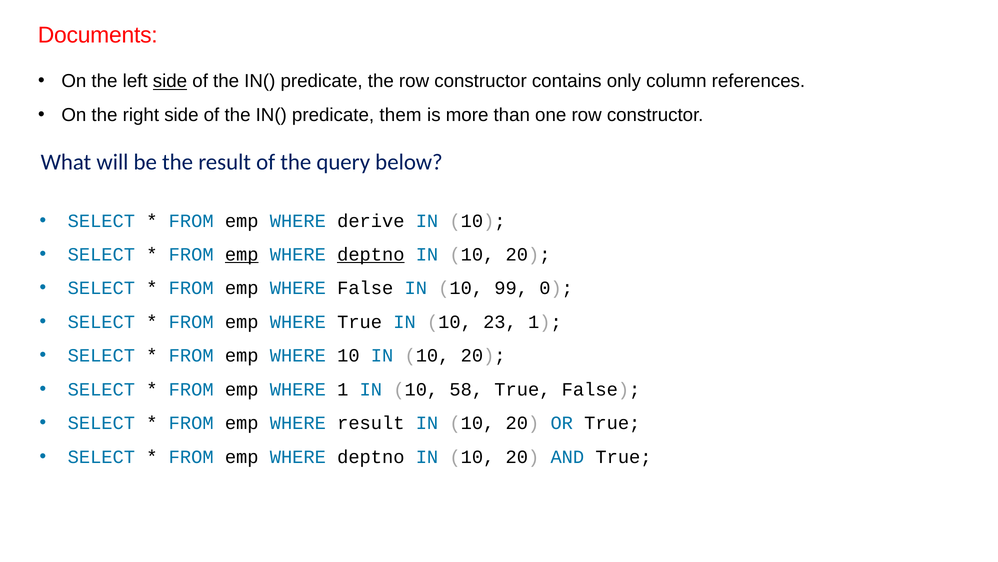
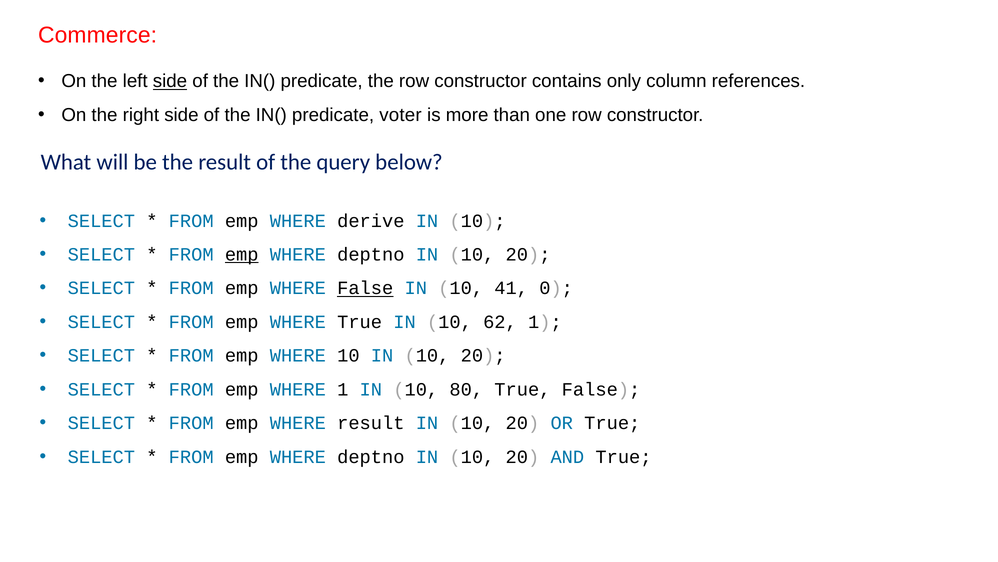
Documents: Documents -> Commerce
them: them -> voter
deptno at (371, 254) underline: present -> none
False at (365, 288) underline: none -> present
99: 99 -> 41
23: 23 -> 62
58: 58 -> 80
